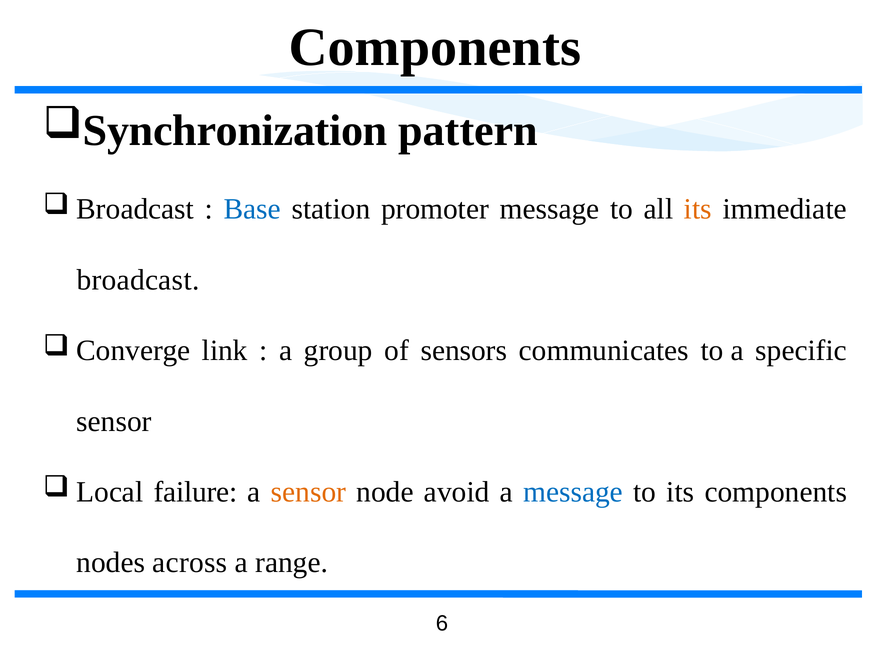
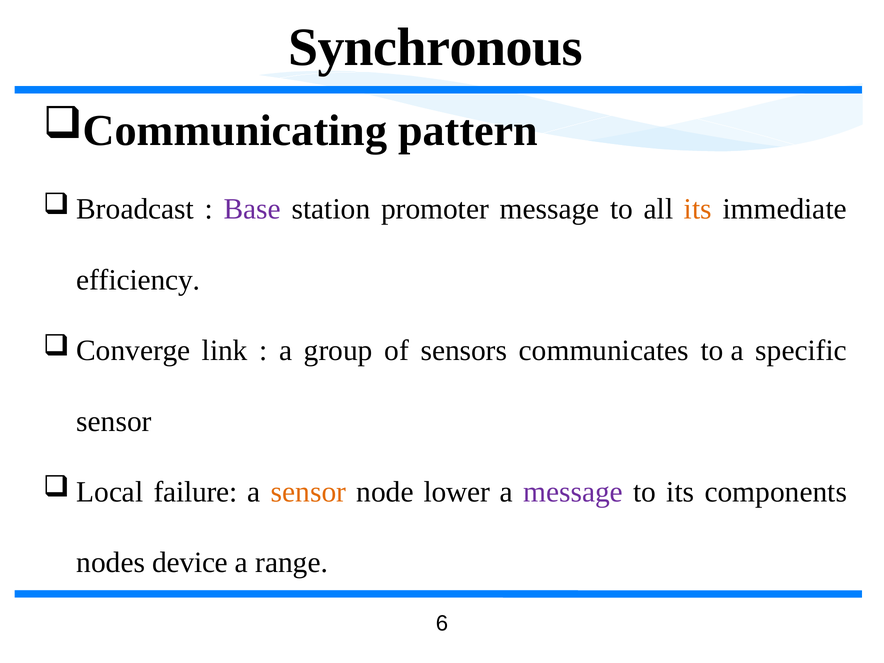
Components at (435, 47): Components -> Synchronous
Synchronization: Synchronization -> Communicating
Base colour: blue -> purple
broadcast: broadcast -> efficiency
avoid: avoid -> lower
message at (573, 492) colour: blue -> purple
across: across -> device
